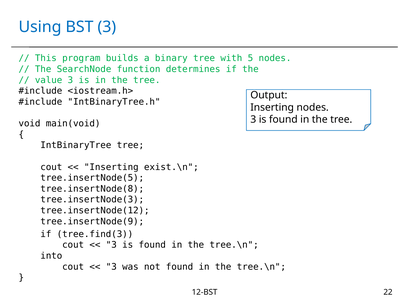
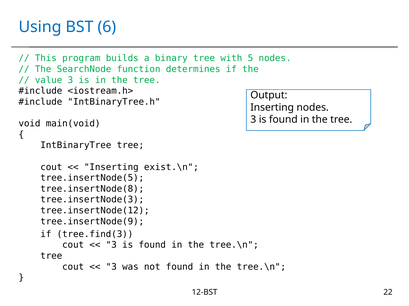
BST 3: 3 -> 6
into at (51, 256): into -> tree
